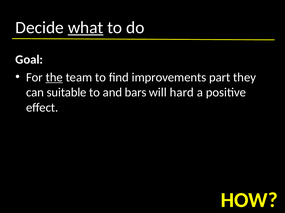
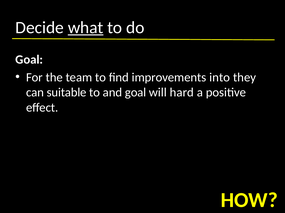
the underline: present -> none
part: part -> into
and bars: bars -> goal
